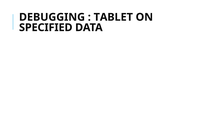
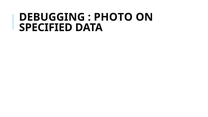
TABLET: TABLET -> PHOTO
